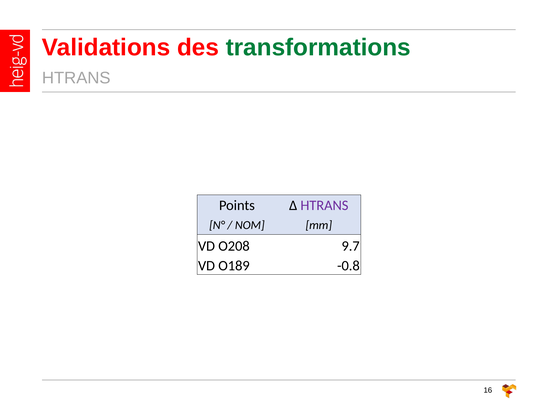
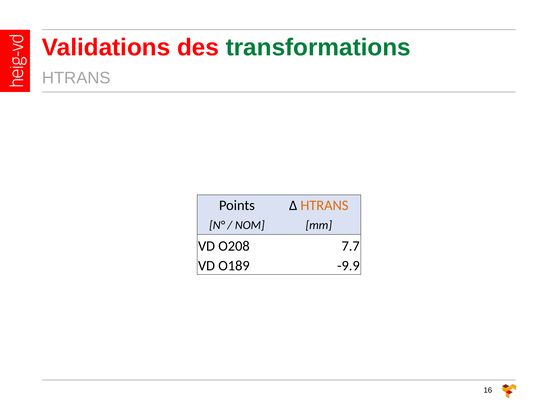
HTRANS at (324, 205) colour: purple -> orange
9.7: 9.7 -> 7.7
-0.8: -0.8 -> -9.9
